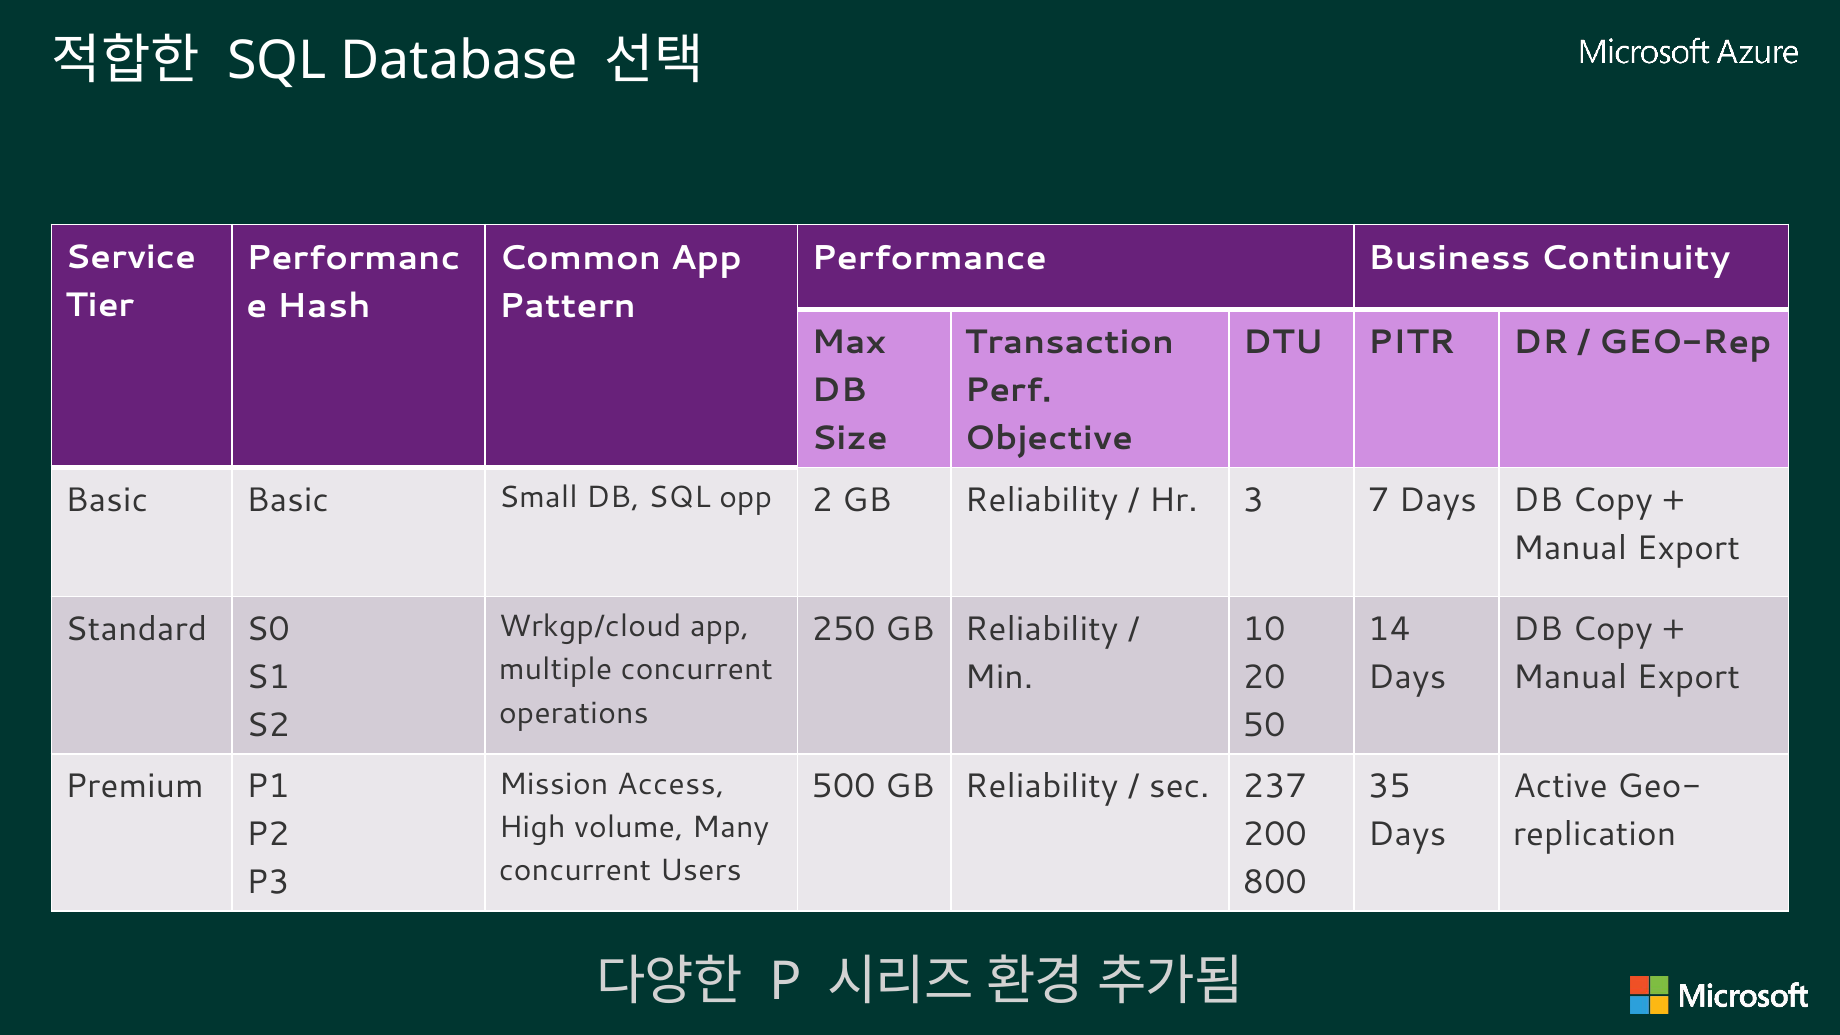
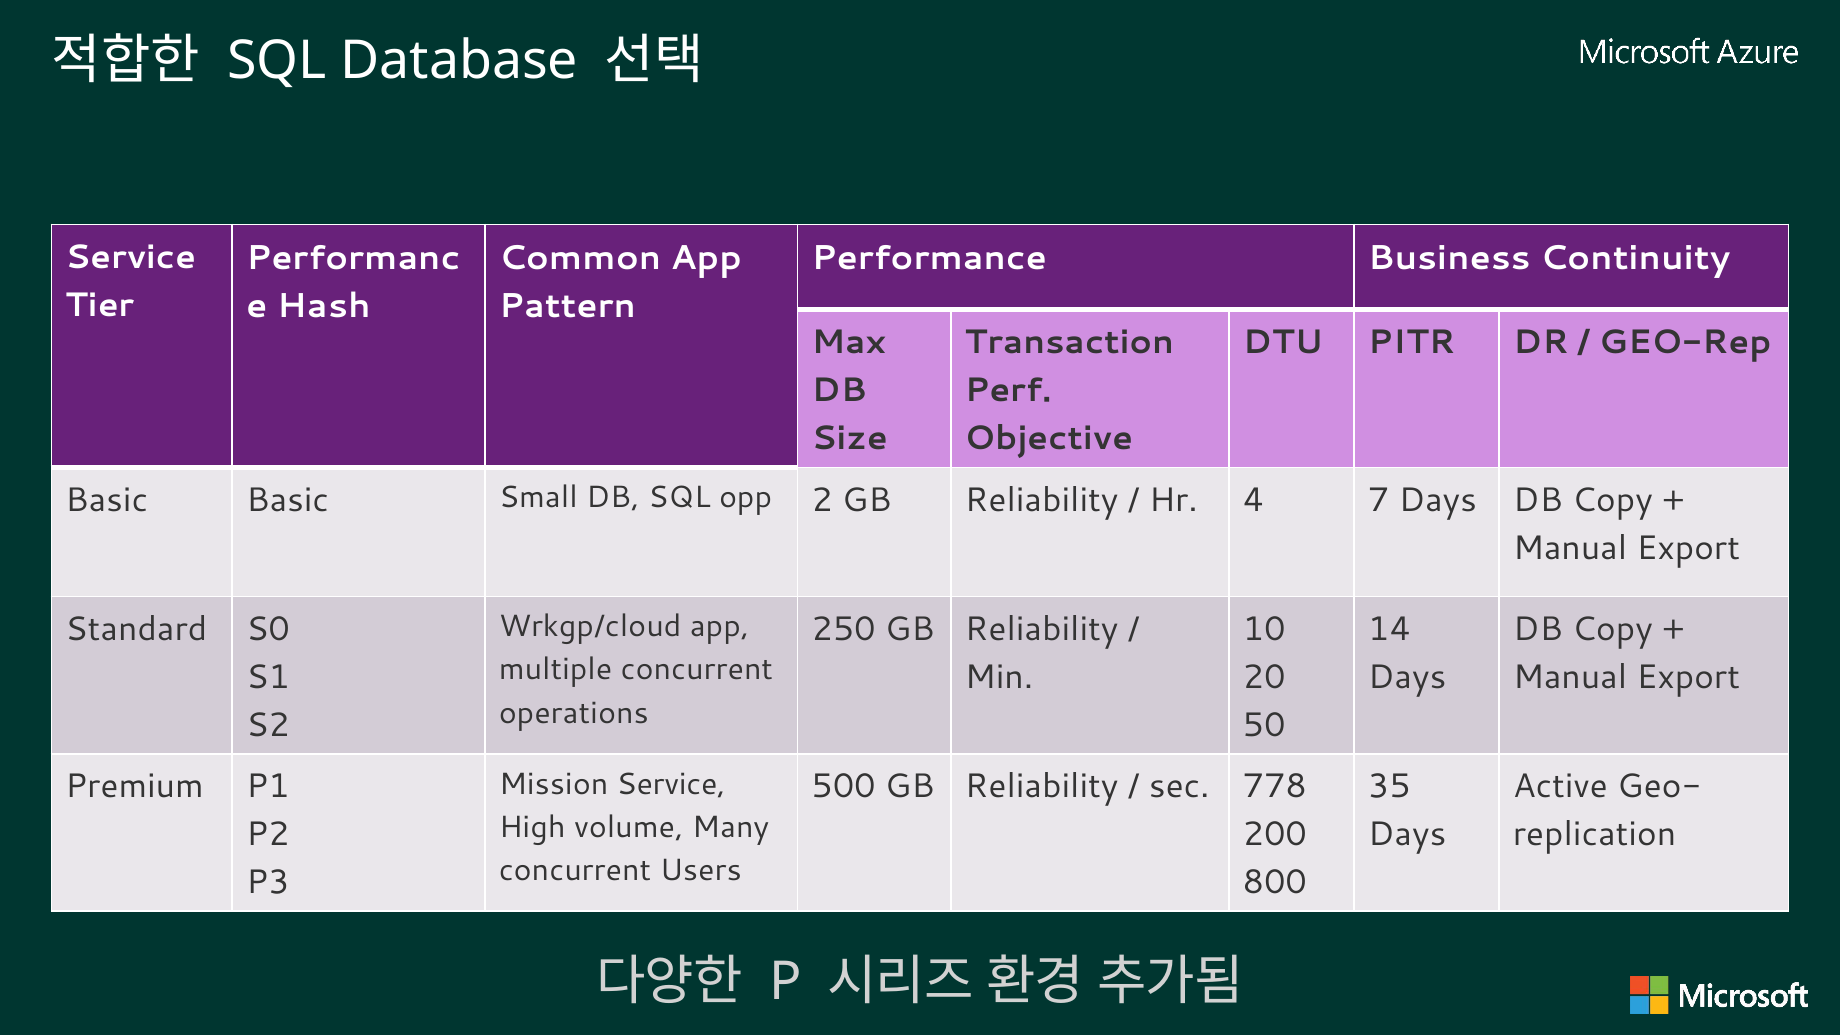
3: 3 -> 4
Mission Access: Access -> Service
237: 237 -> 778
